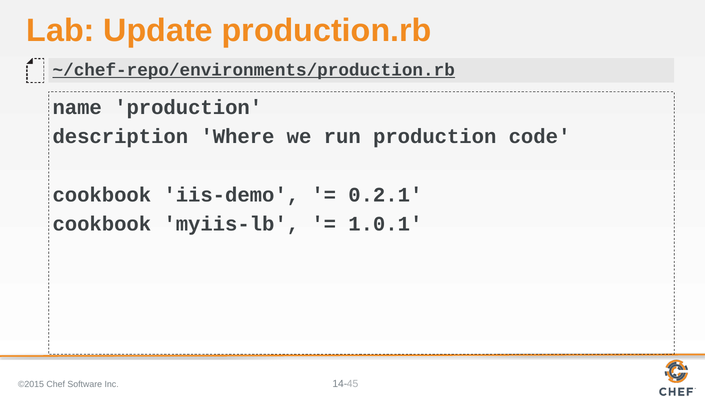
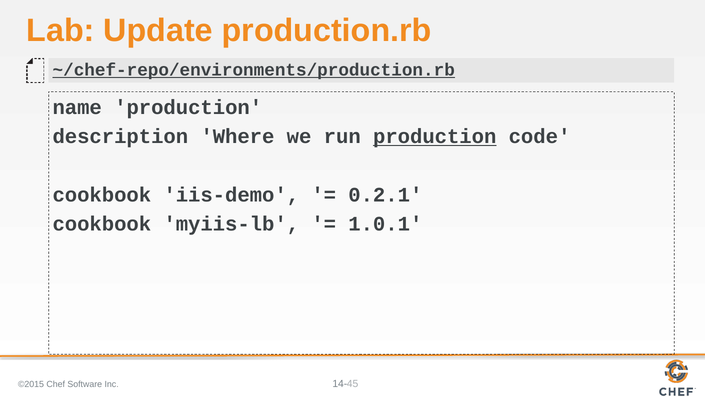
production at (435, 137) underline: none -> present
